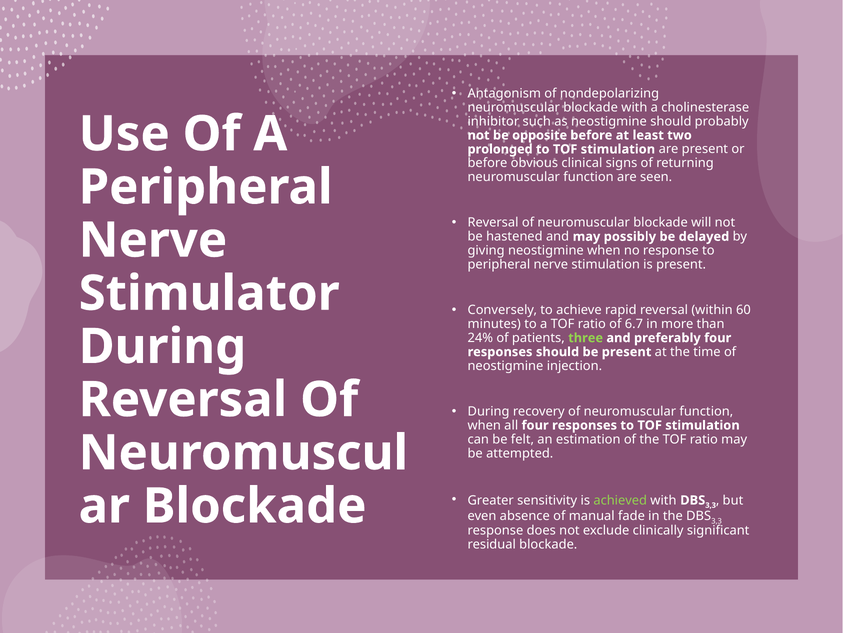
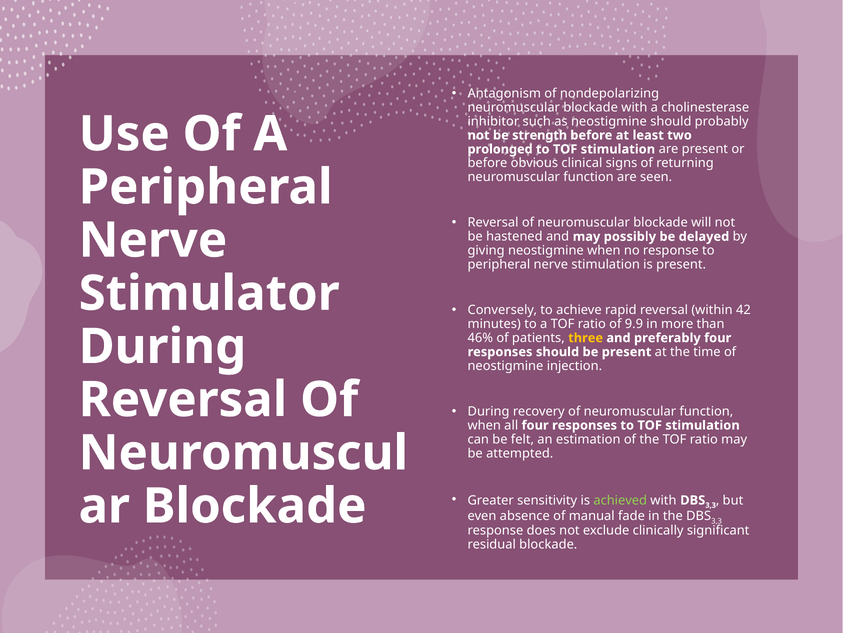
opposite: opposite -> strength
60: 60 -> 42
6.7: 6.7 -> 9.9
24%: 24% -> 46%
three colour: light green -> yellow
